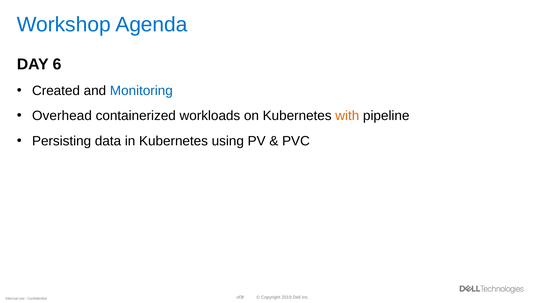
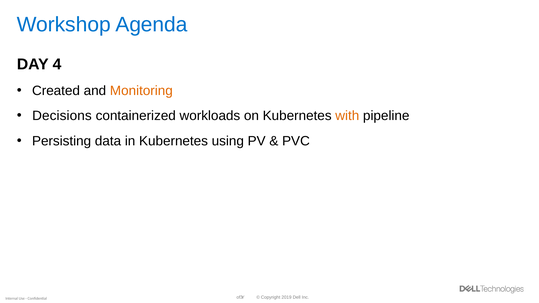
6: 6 -> 4
Monitoring colour: blue -> orange
Overhead: Overhead -> Decisions
